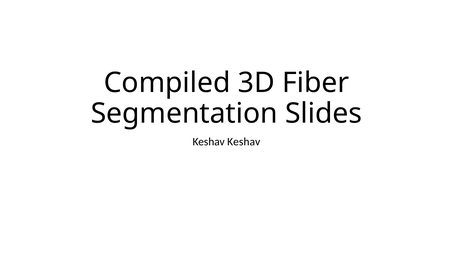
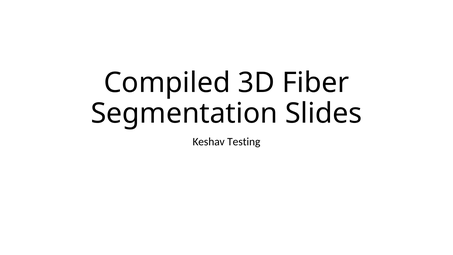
Keshav Keshav: Keshav -> Testing
